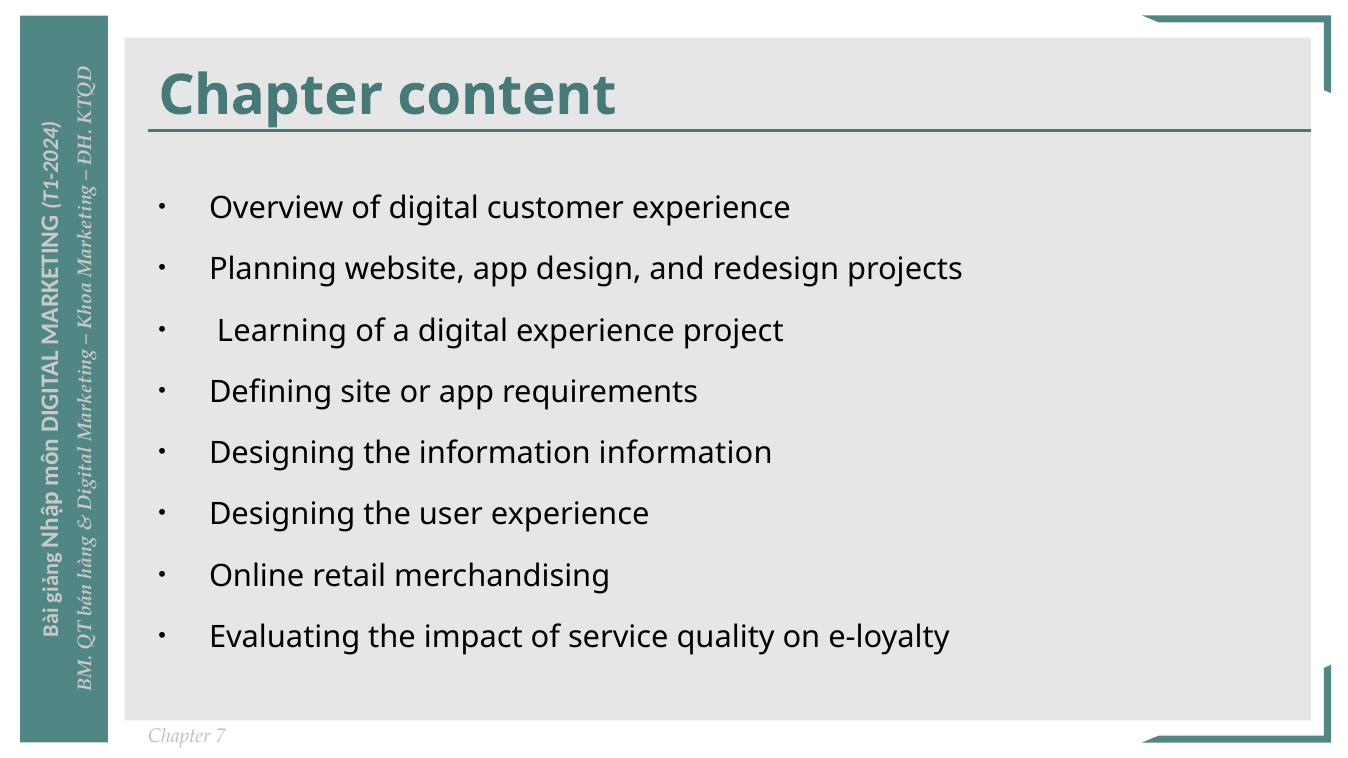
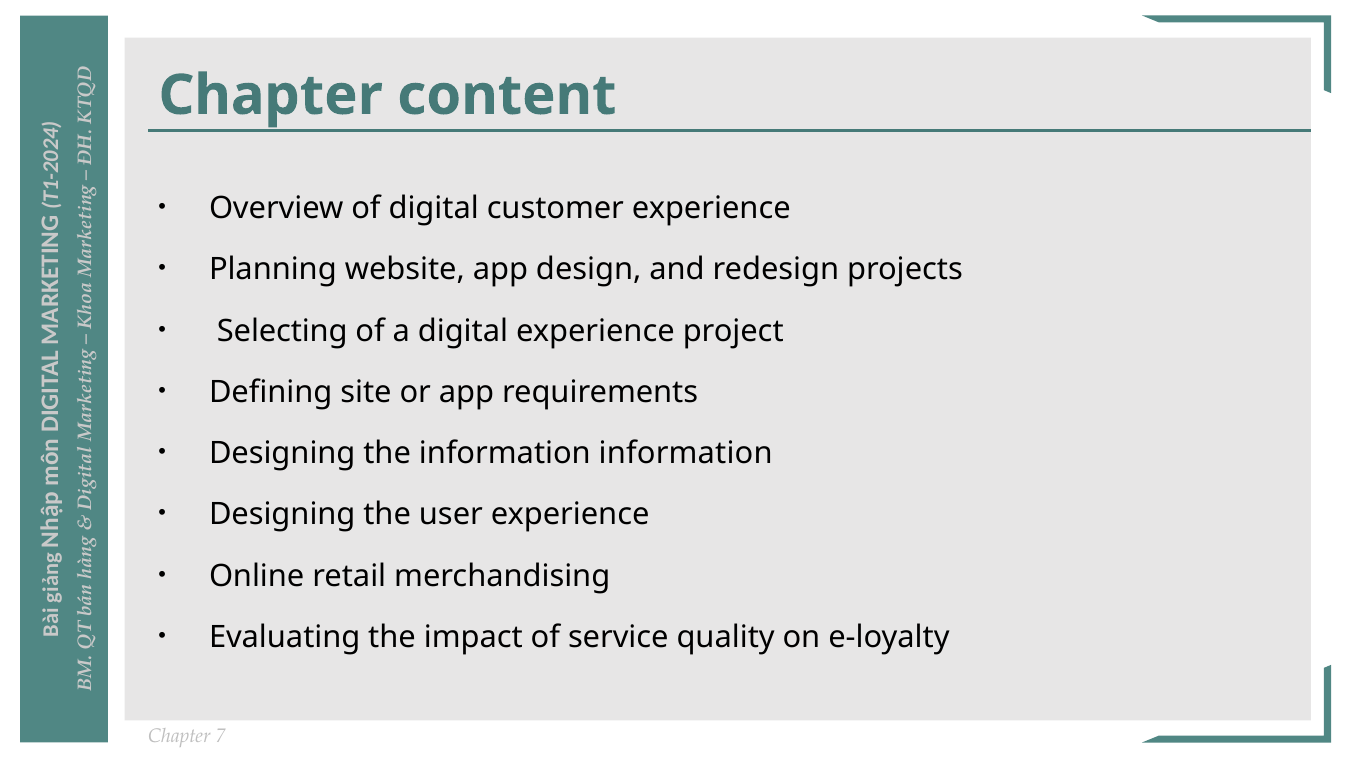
Learning: Learning -> Selecting
